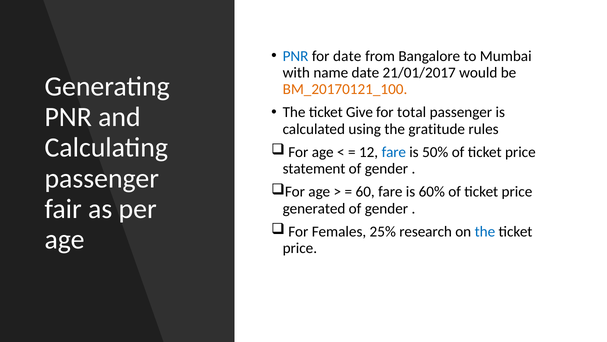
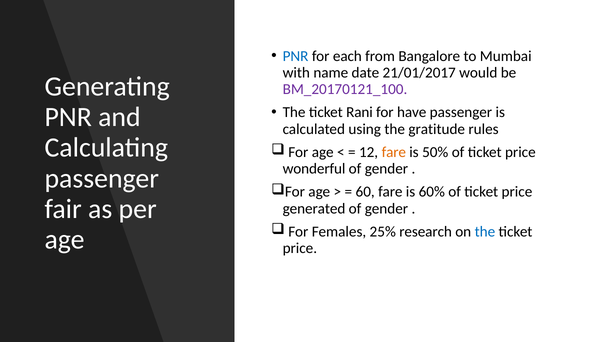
for date: date -> each
BM_20170121_100 colour: orange -> purple
Give: Give -> Rani
total: total -> have
fare at (394, 152) colour: blue -> orange
statement: statement -> wonderful
